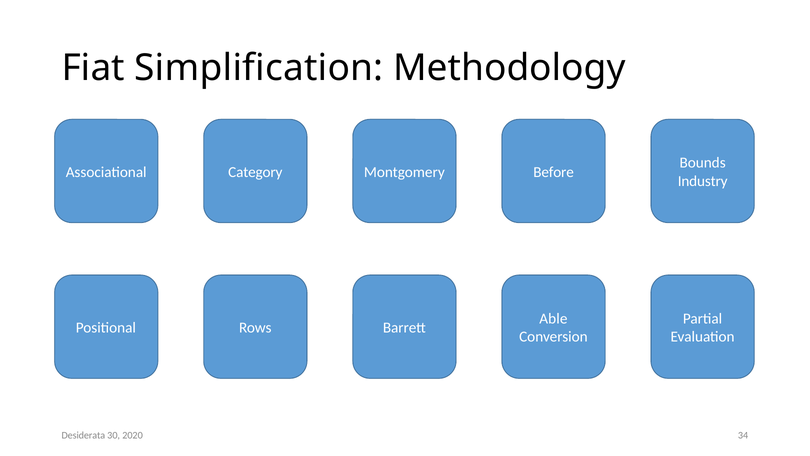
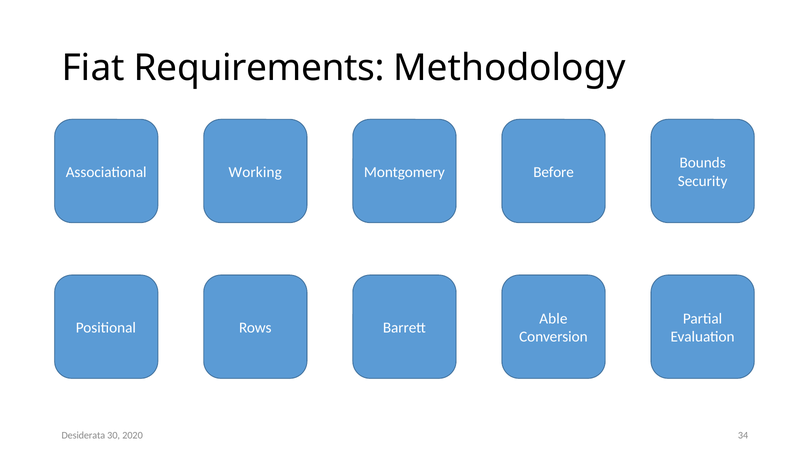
Simplification: Simplification -> Requirements
Category: Category -> Working
Industry: Industry -> Security
